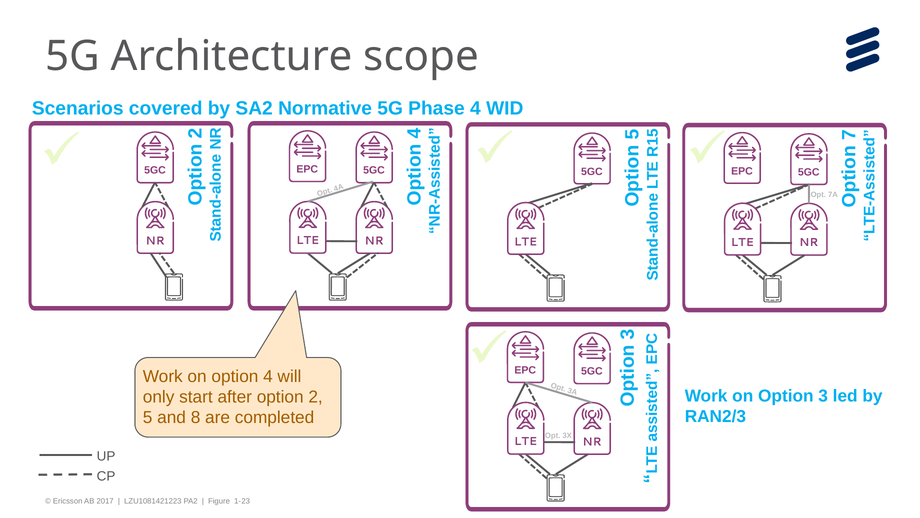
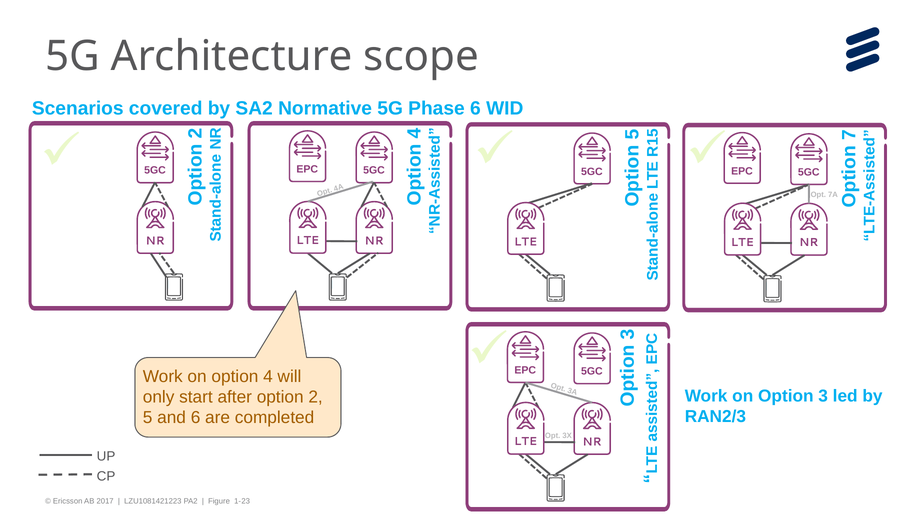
Phase 4: 4 -> 6
and 8: 8 -> 6
